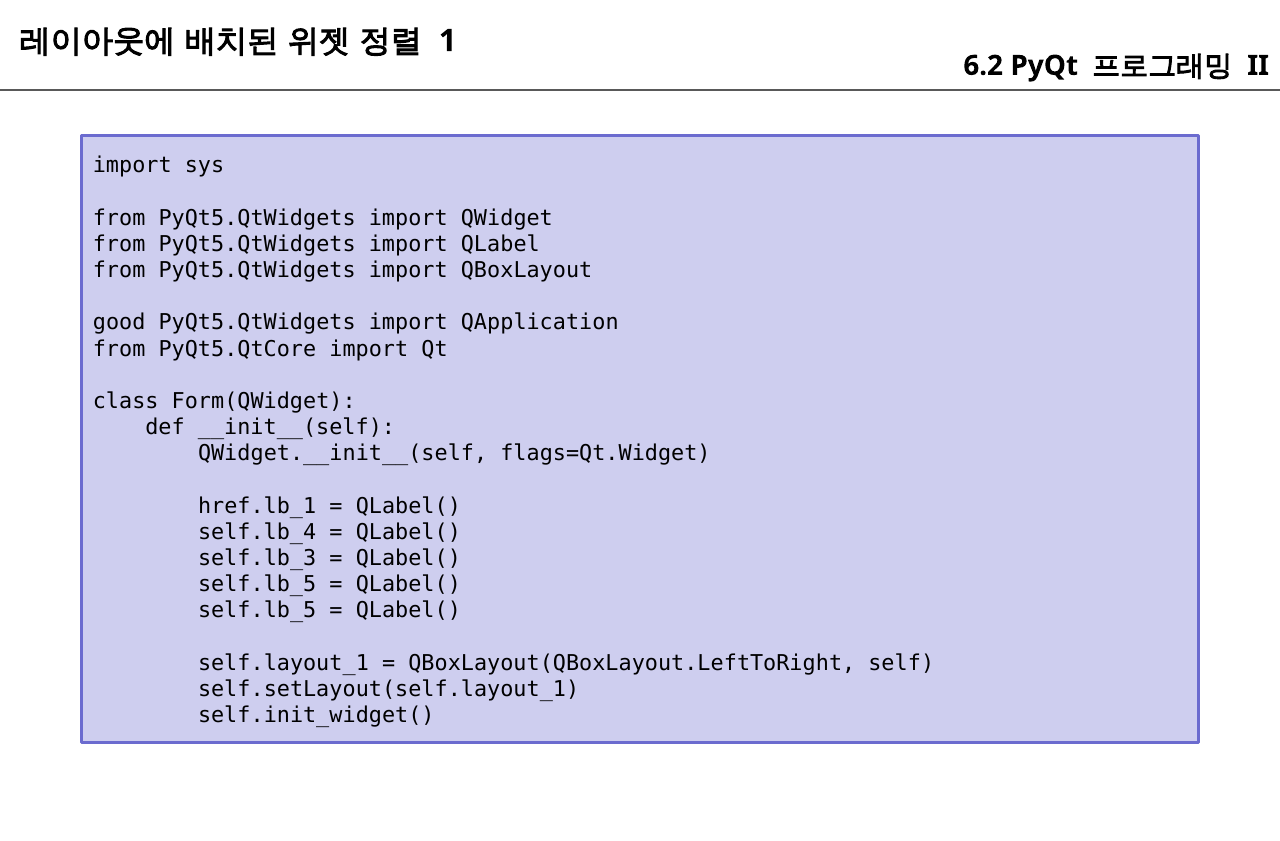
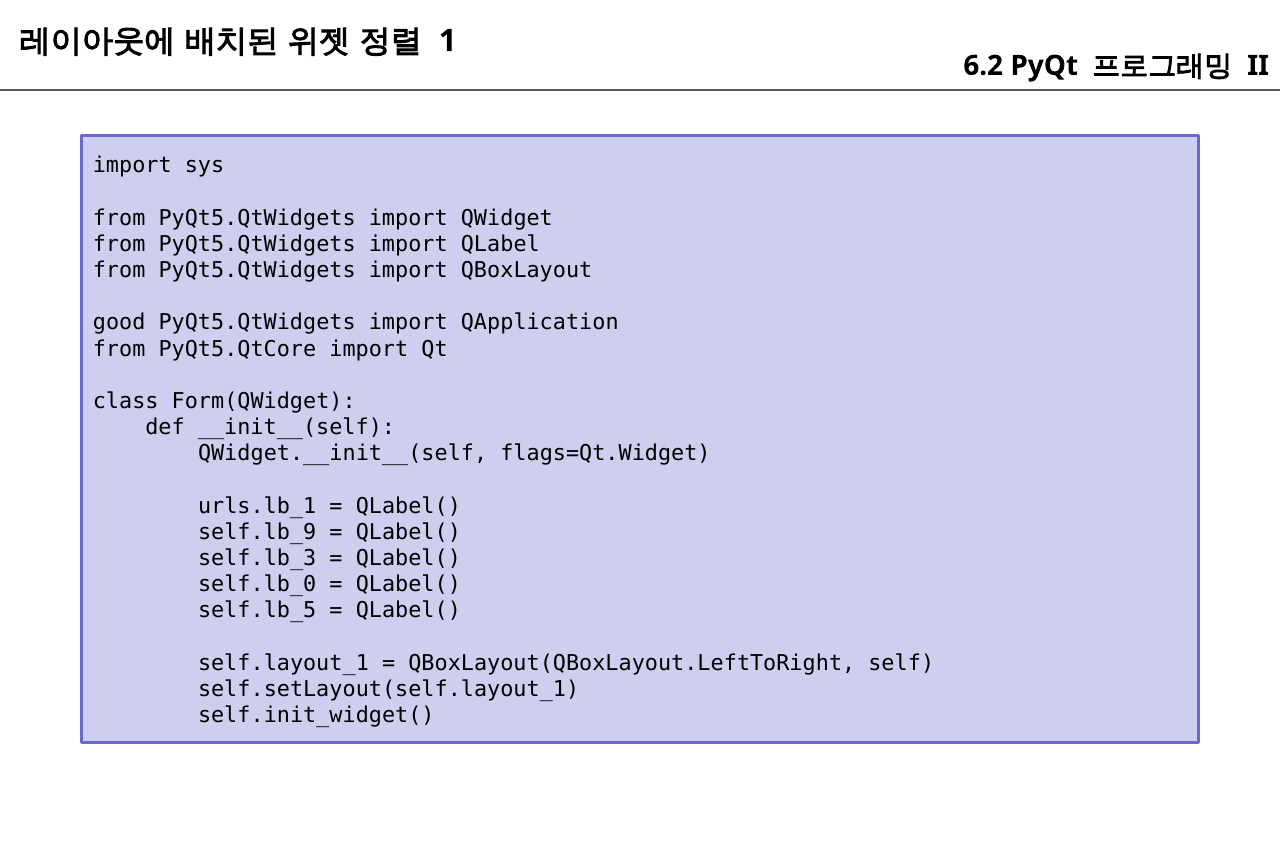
href.lb_1: href.lb_1 -> urls.lb_1
self.lb_4: self.lb_4 -> self.lb_9
self.lb_5 at (257, 584): self.lb_5 -> self.lb_0
